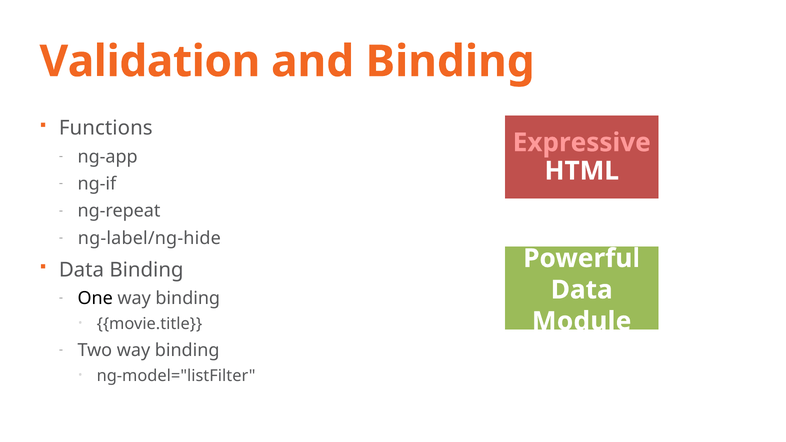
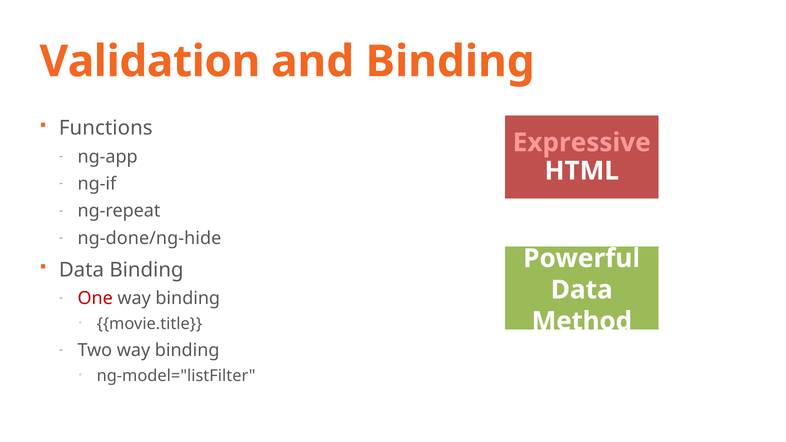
ng-label/ng-hide: ng-label/ng-hide -> ng-done/ng-hide
One colour: black -> red
Module: Module -> Method
